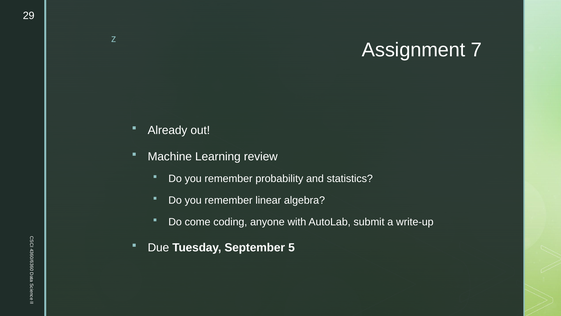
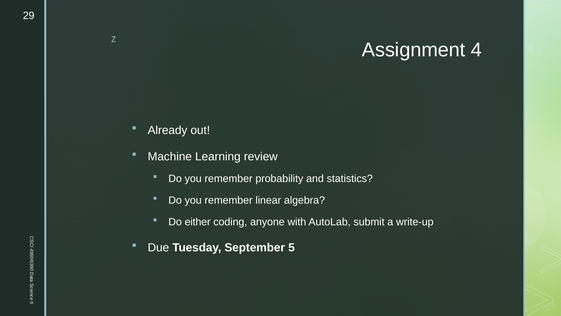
Assignment 7: 7 -> 4
come: come -> either
